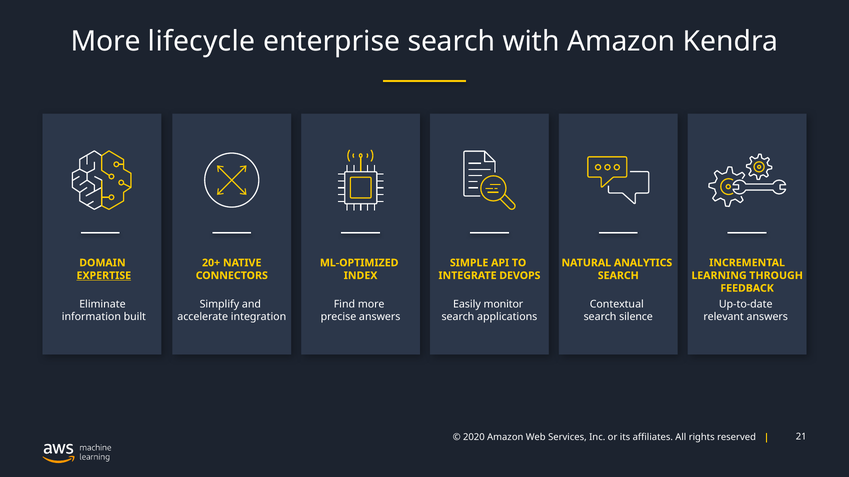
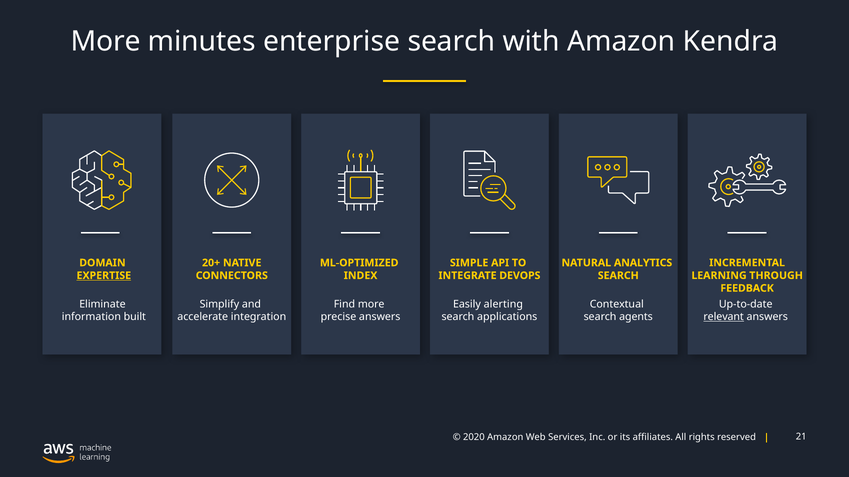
lifecycle: lifecycle -> minutes
monitor: monitor -> alerting
silence: silence -> agents
relevant underline: none -> present
